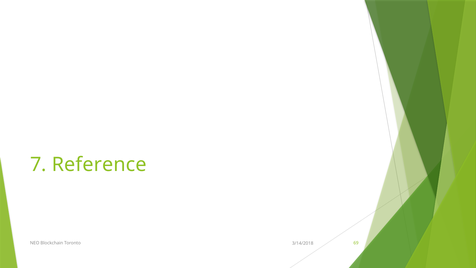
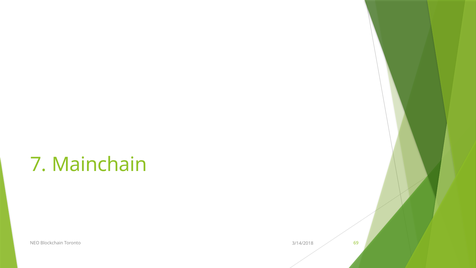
Reference: Reference -> Mainchain
